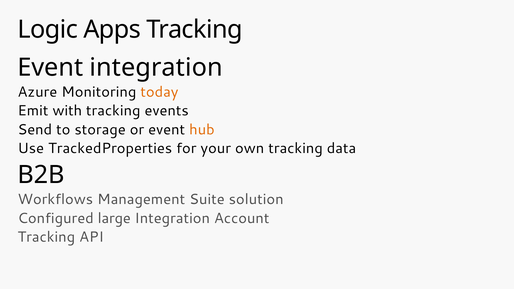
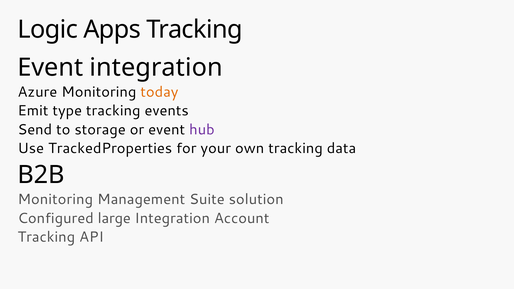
with: with -> type
hub colour: orange -> purple
Workflows at (55, 200): Workflows -> Monitoring
